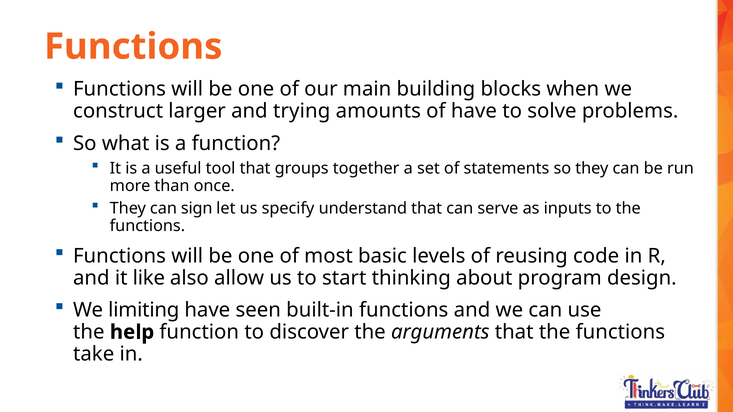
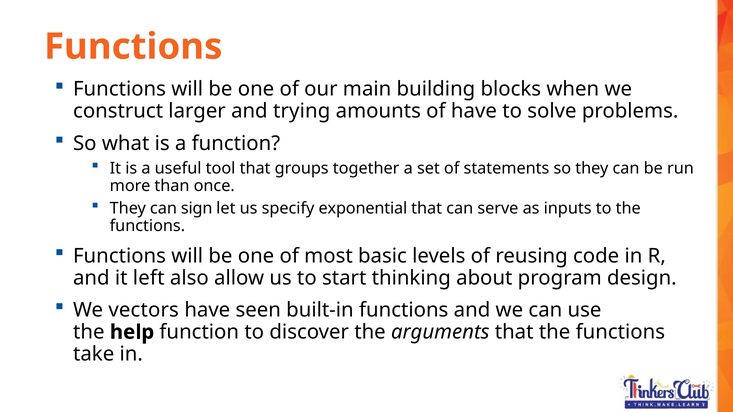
understand: understand -> exponential
like: like -> left
limiting: limiting -> vectors
